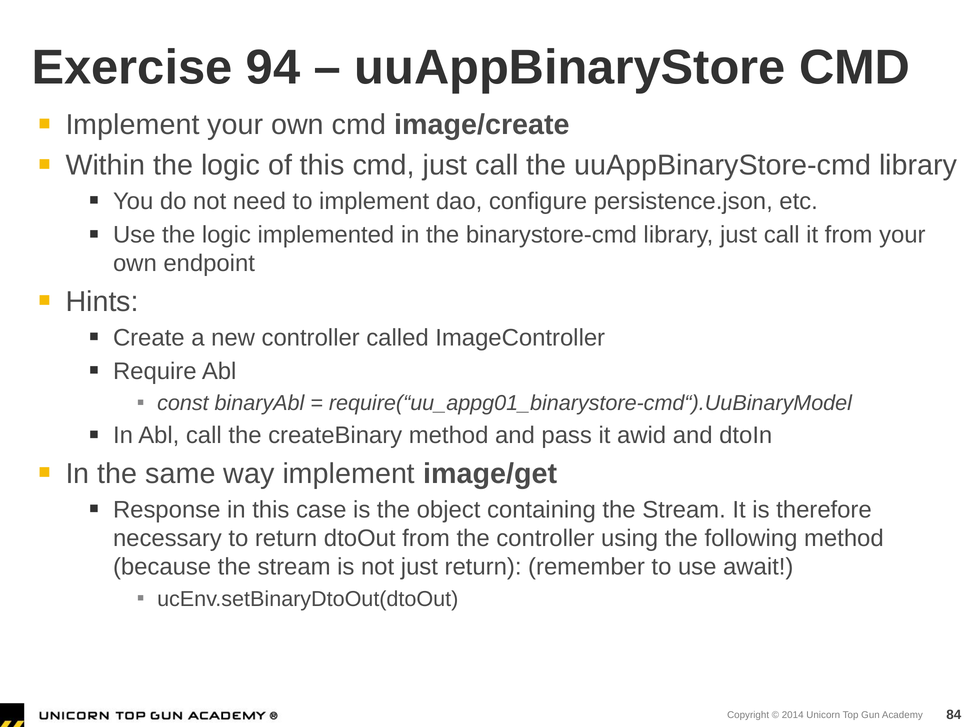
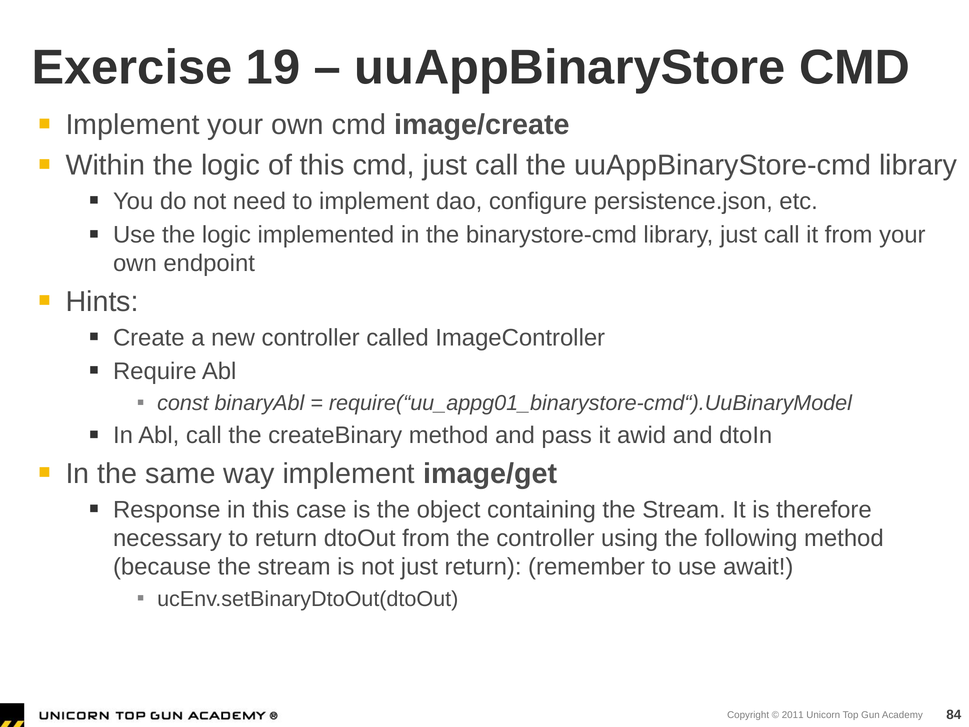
94: 94 -> 19
2014: 2014 -> 2011
